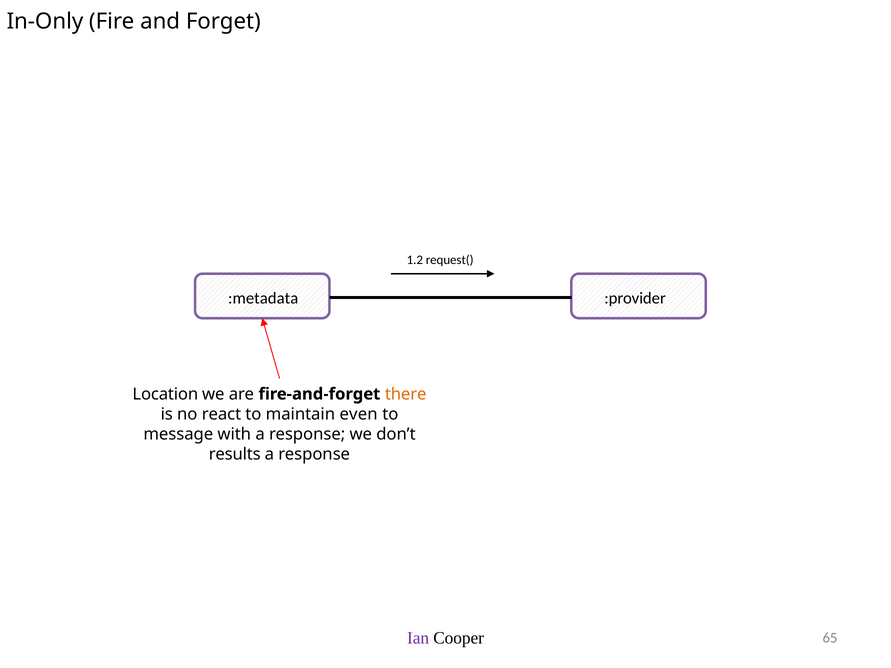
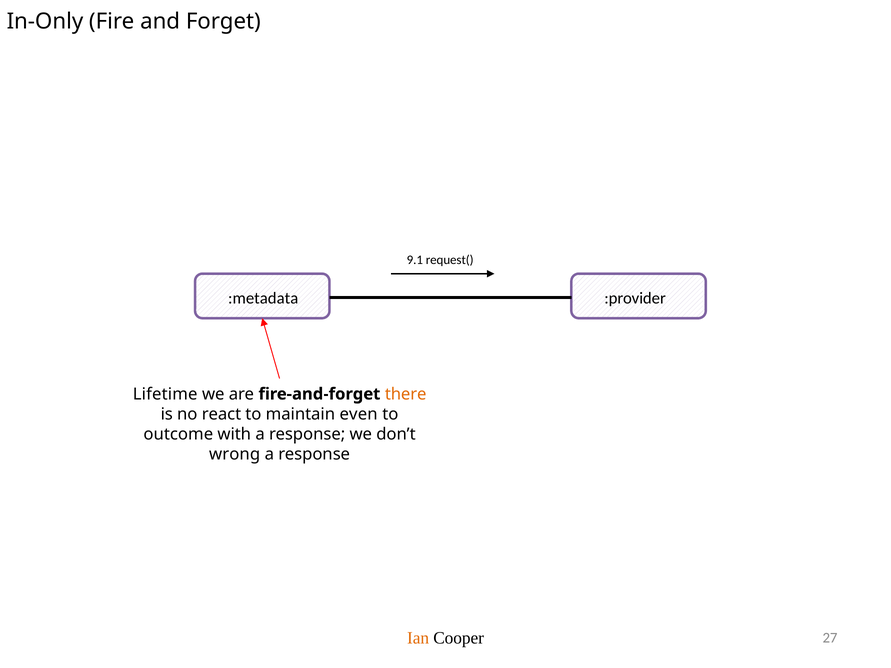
1.2: 1.2 -> 9.1
Location: Location -> Lifetime
message: message -> outcome
results: results -> wrong
Ian colour: purple -> orange
65: 65 -> 27
